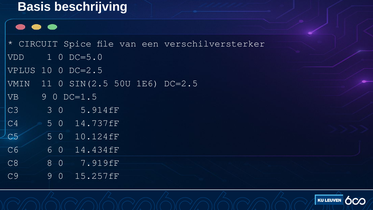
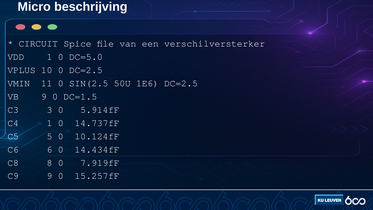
Basis: Basis -> Micro
C4 5: 5 -> 1
